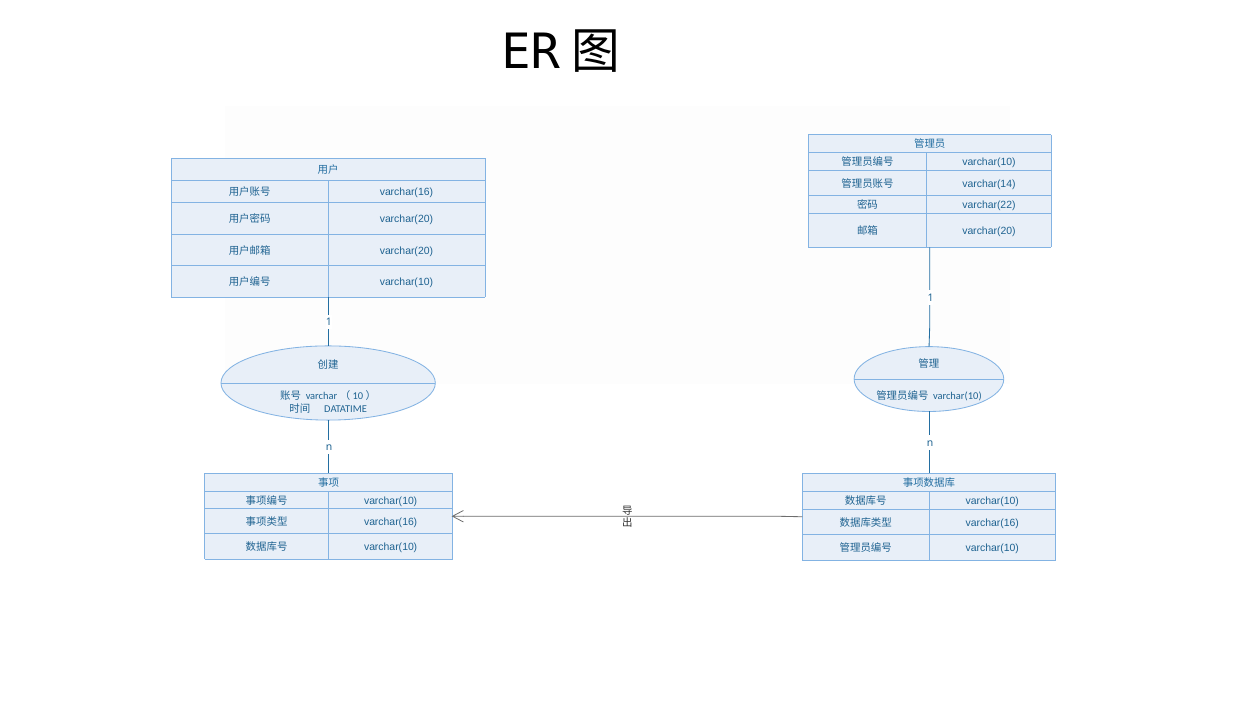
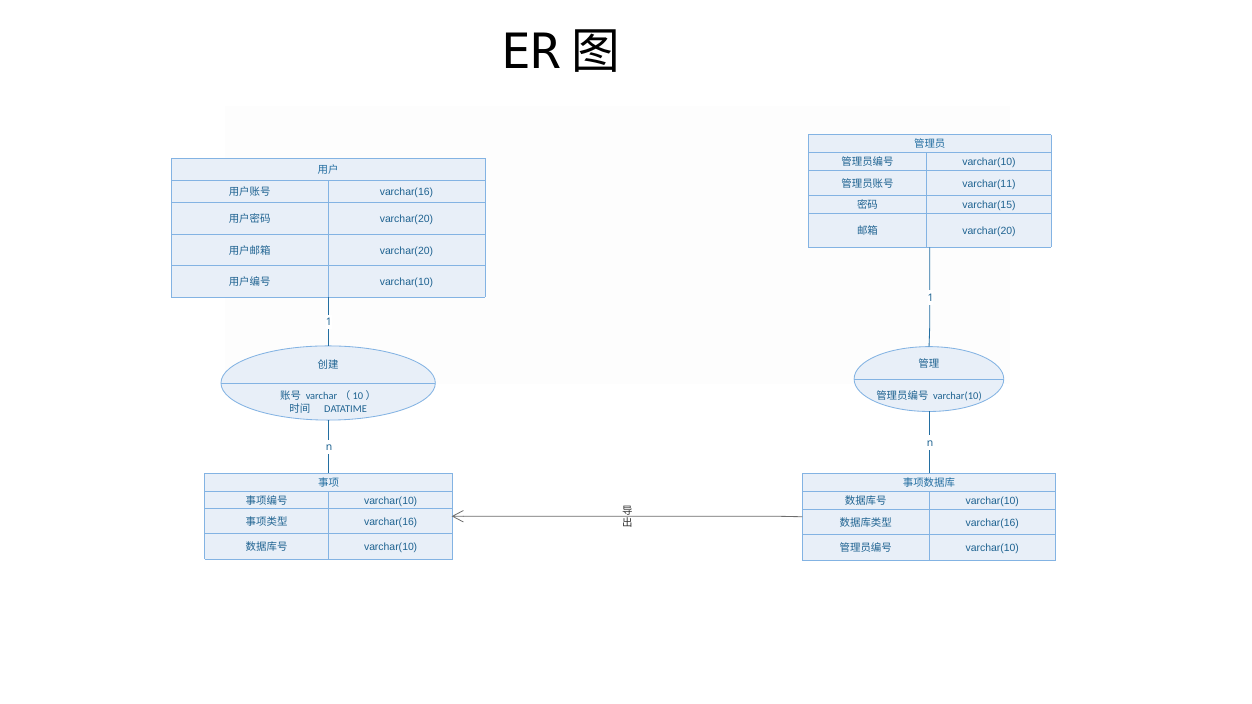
varchar(14: varchar(14 -> varchar(11
varchar(22: varchar(22 -> varchar(15
